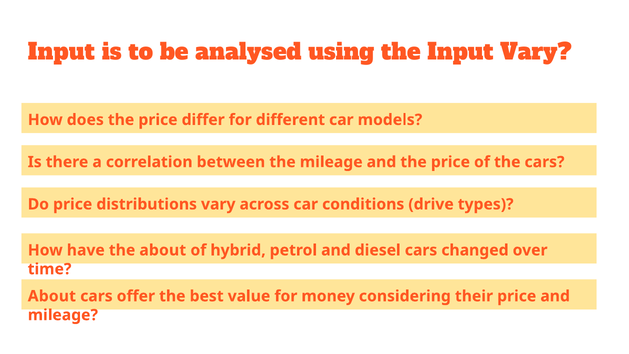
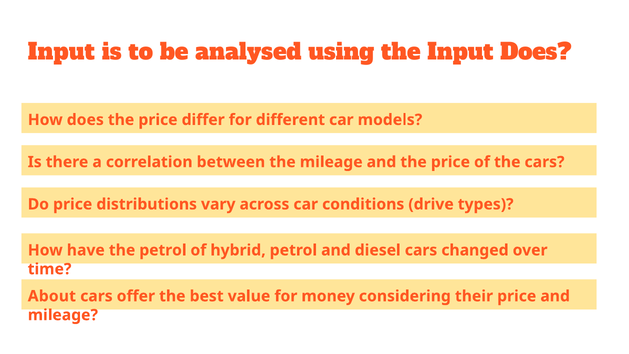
Input Vary: Vary -> Does
the about: about -> petrol
